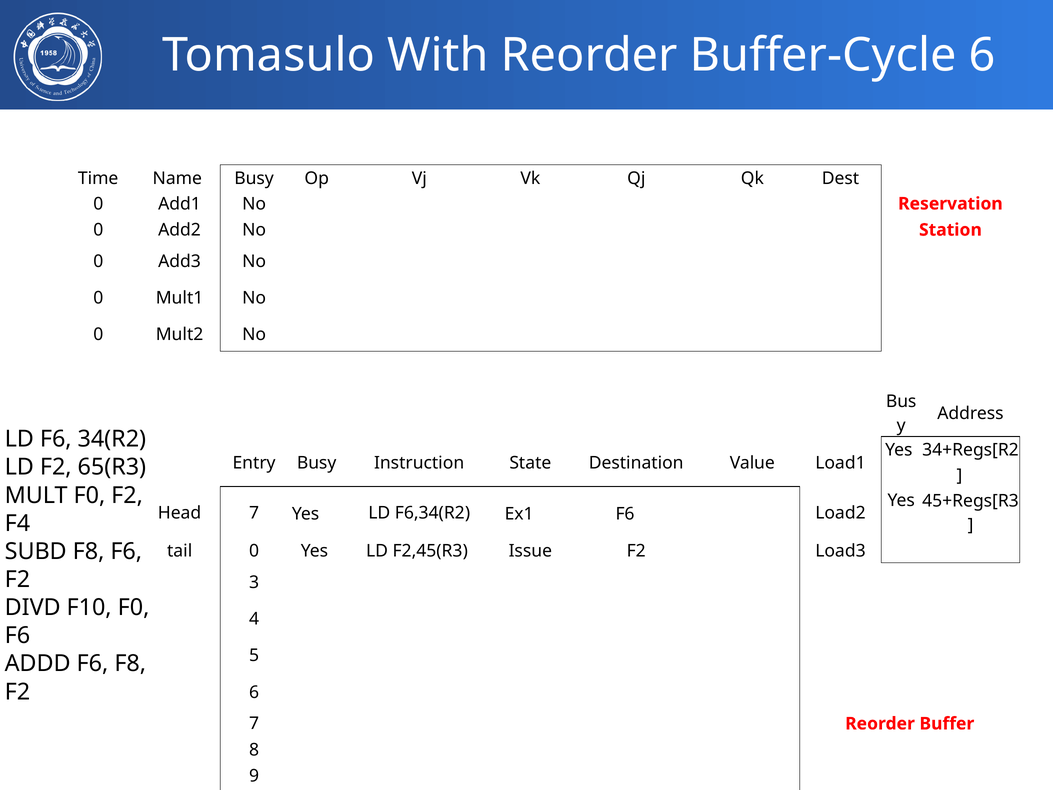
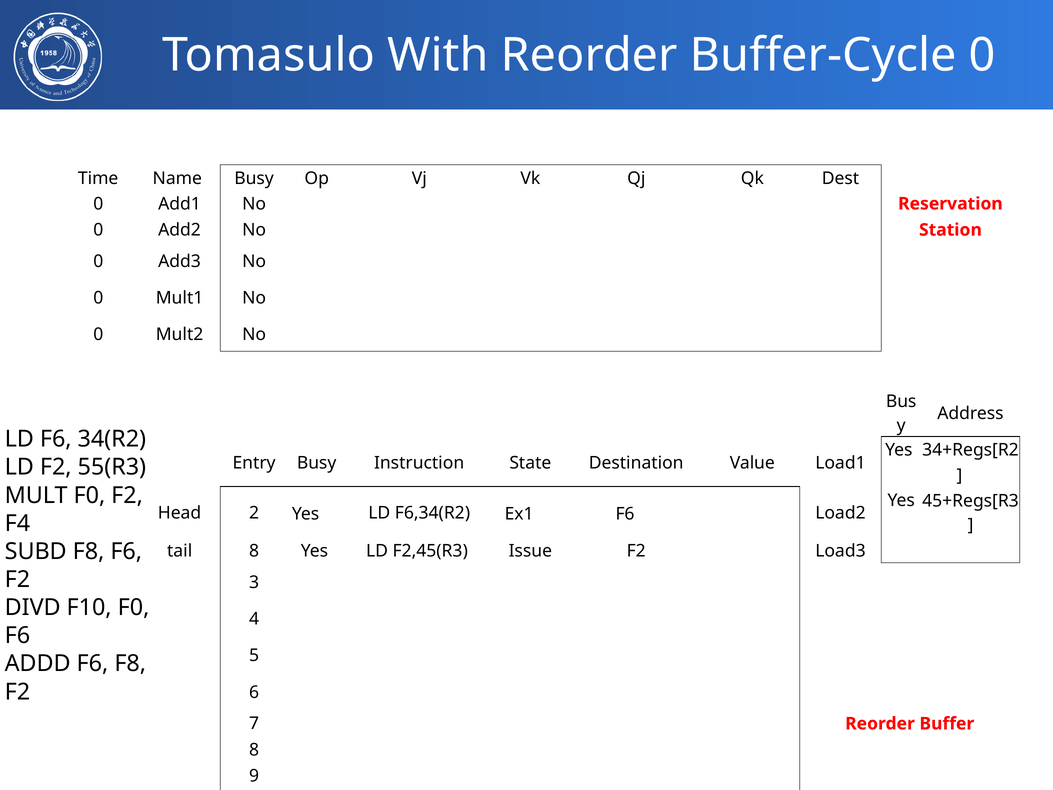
Buffer-Cycle 6: 6 -> 0
65(R3: 65(R3 -> 55(R3
Head 7: 7 -> 2
tail 0: 0 -> 8
